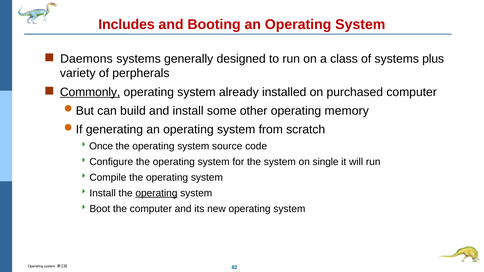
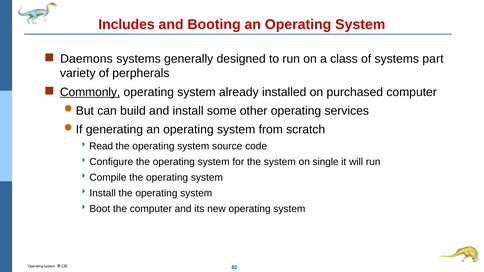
plus: plus -> part
memory: memory -> services
Once: Once -> Read
operating at (156, 193) underline: present -> none
